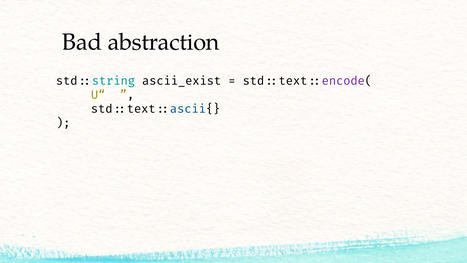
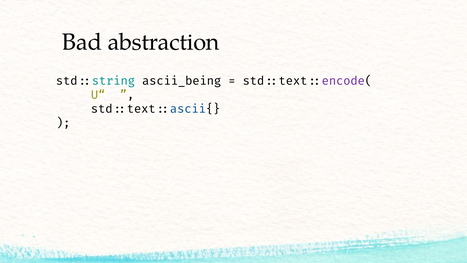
ascii_exist: ascii_exist -> ascii_being
